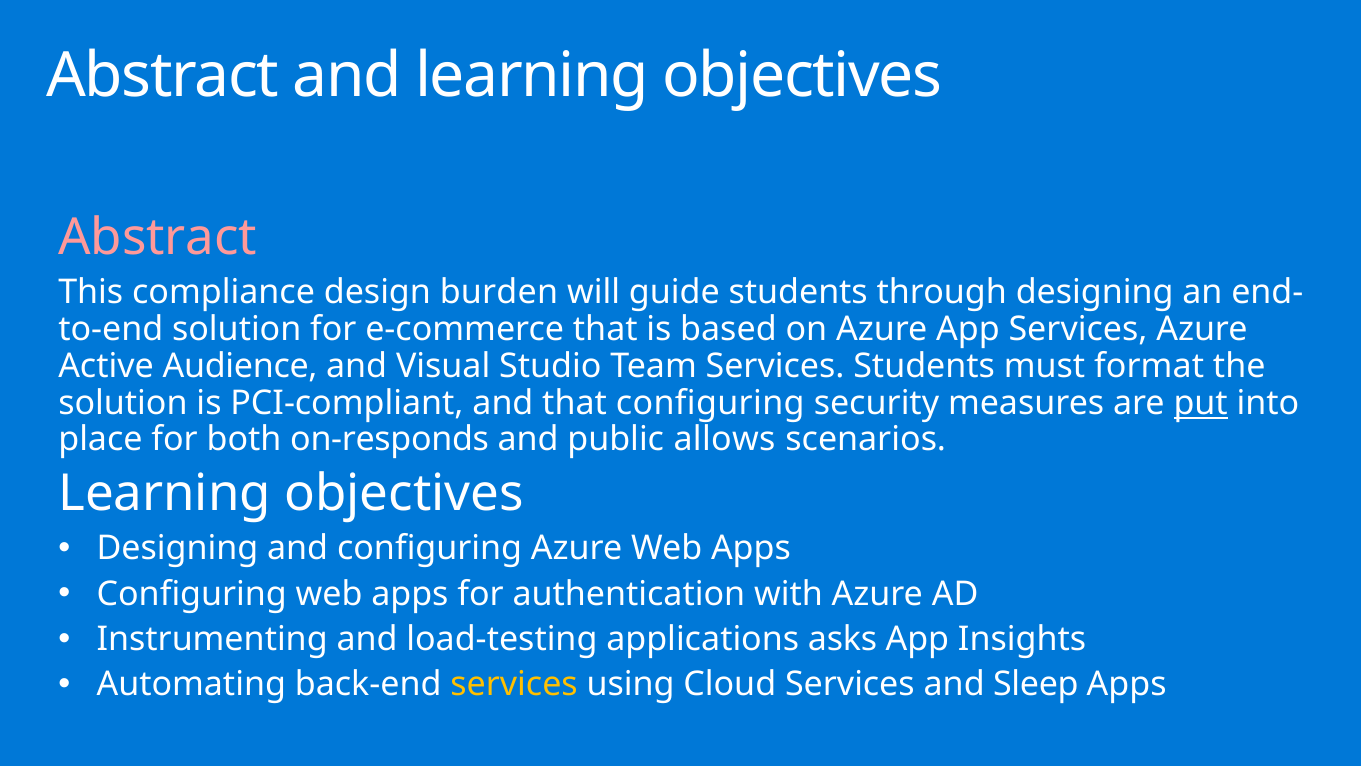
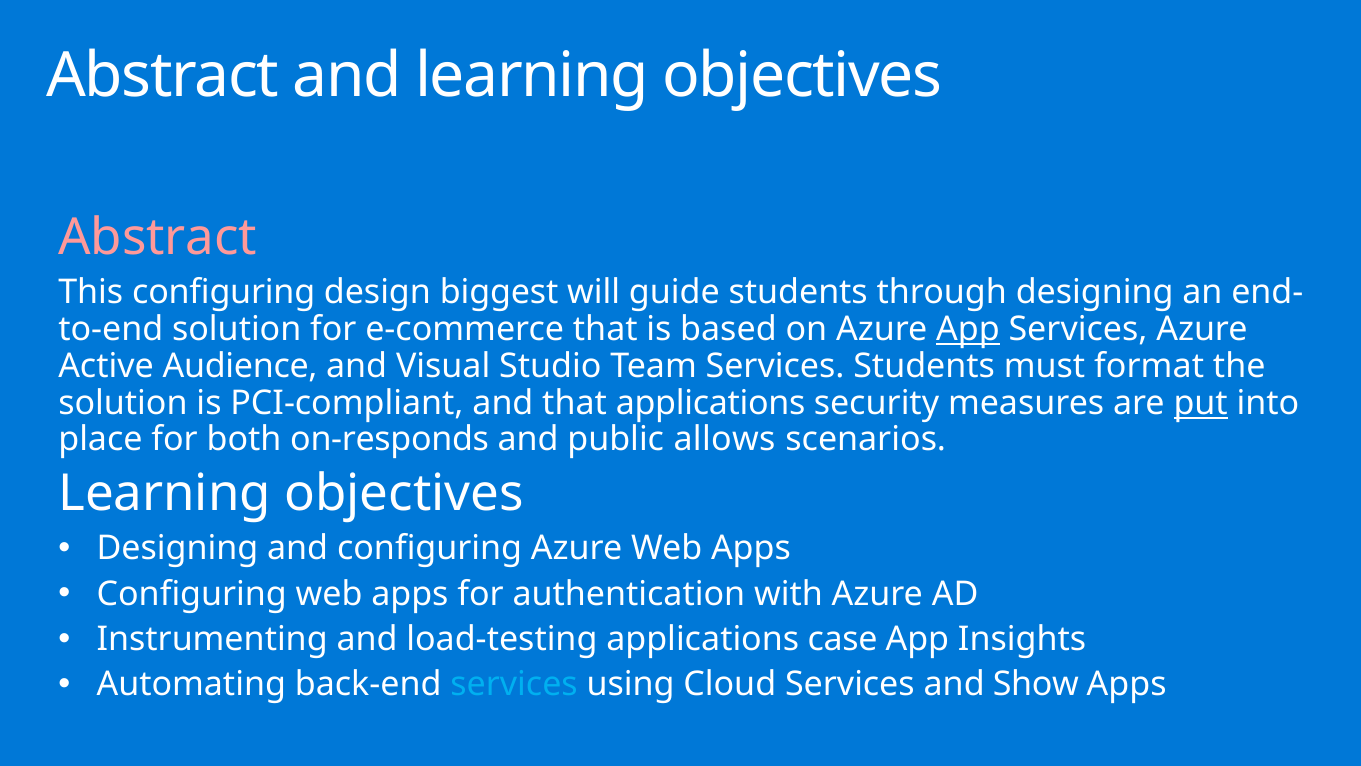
This compliance: compliance -> configuring
burden: burden -> biggest
App at (968, 329) underline: none -> present
that configuring: configuring -> applications
asks: asks -> case
services at (514, 684) colour: yellow -> light blue
Sleep: Sleep -> Show
